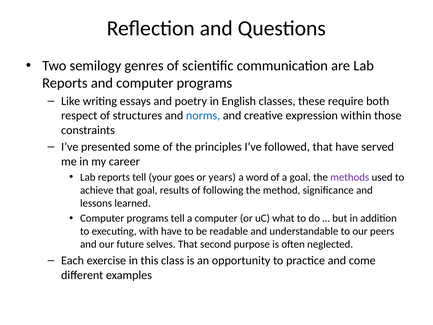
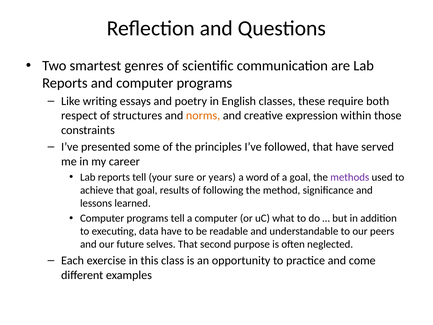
semilogy: semilogy -> smartest
norms colour: blue -> orange
goes: goes -> sure
with: with -> data
